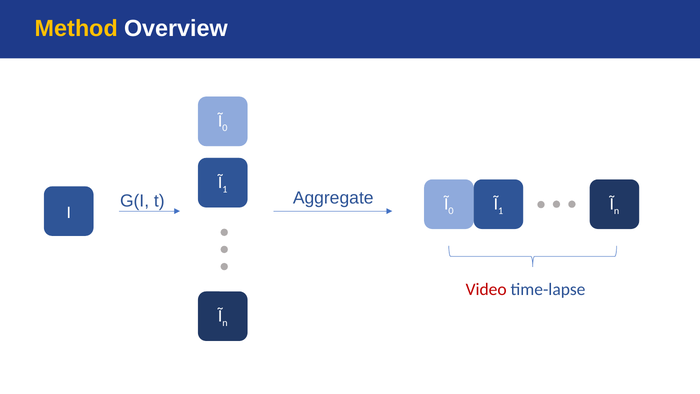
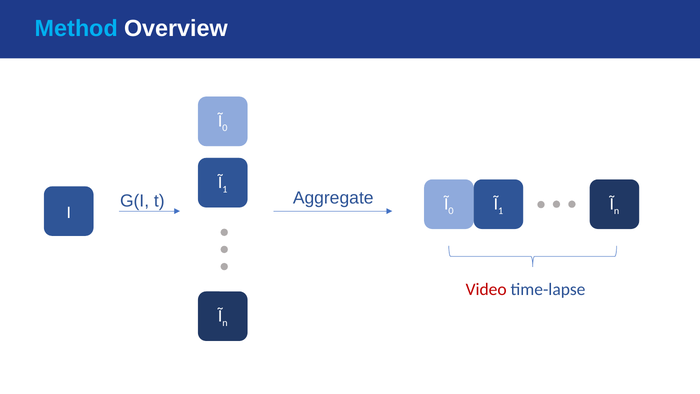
Method colour: yellow -> light blue
